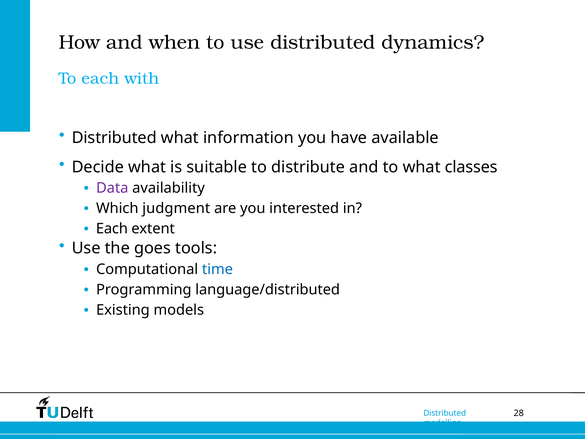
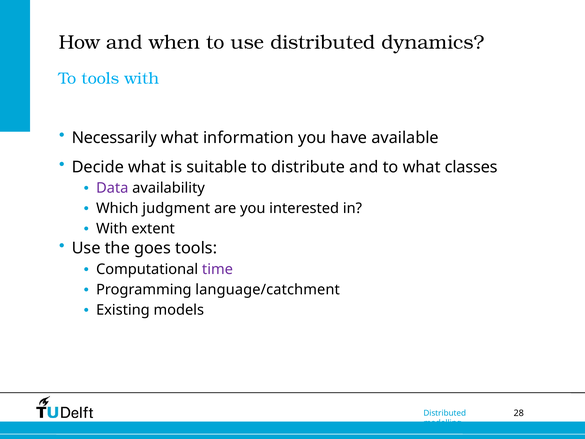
To each: each -> tools
Distributed at (114, 138): Distributed -> Necessarily
Each at (112, 229): Each -> With
time colour: blue -> purple
language/distributed: language/distributed -> language/catchment
